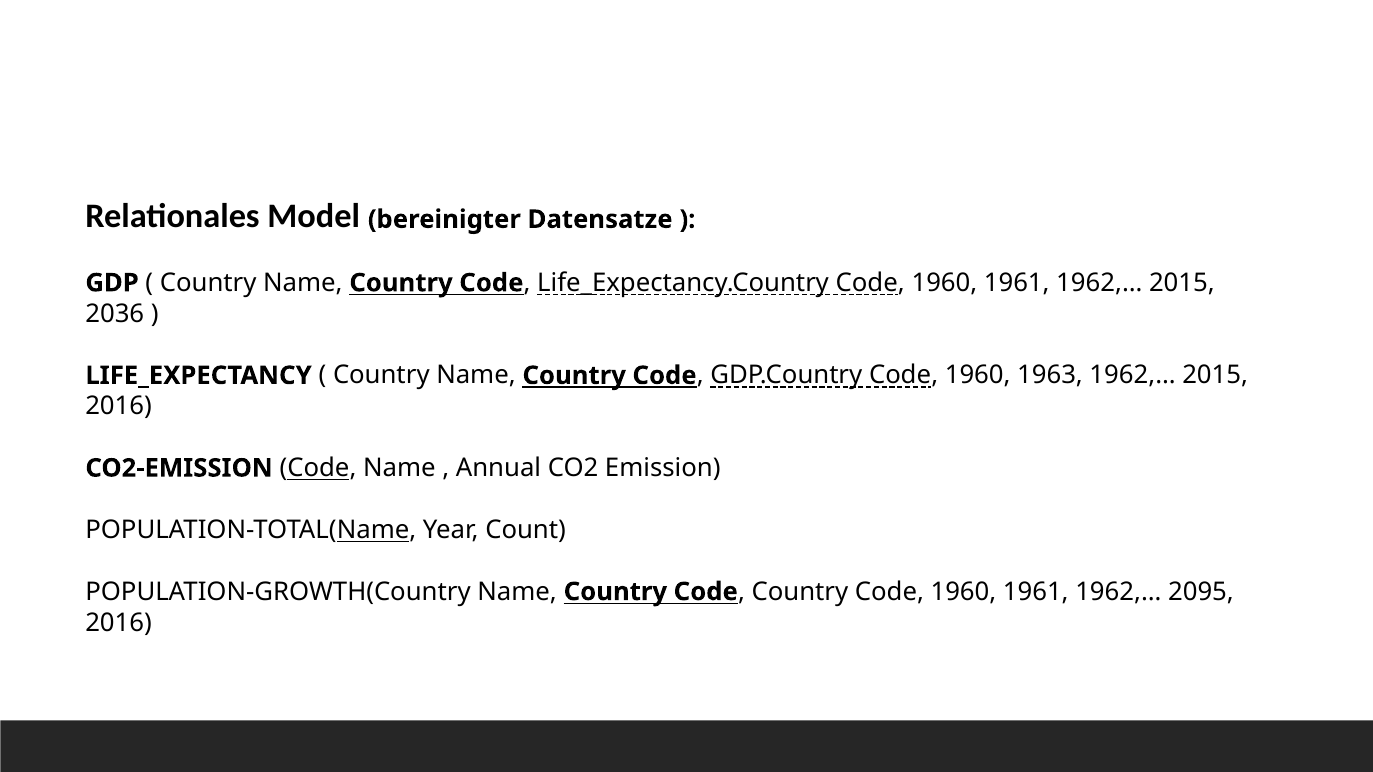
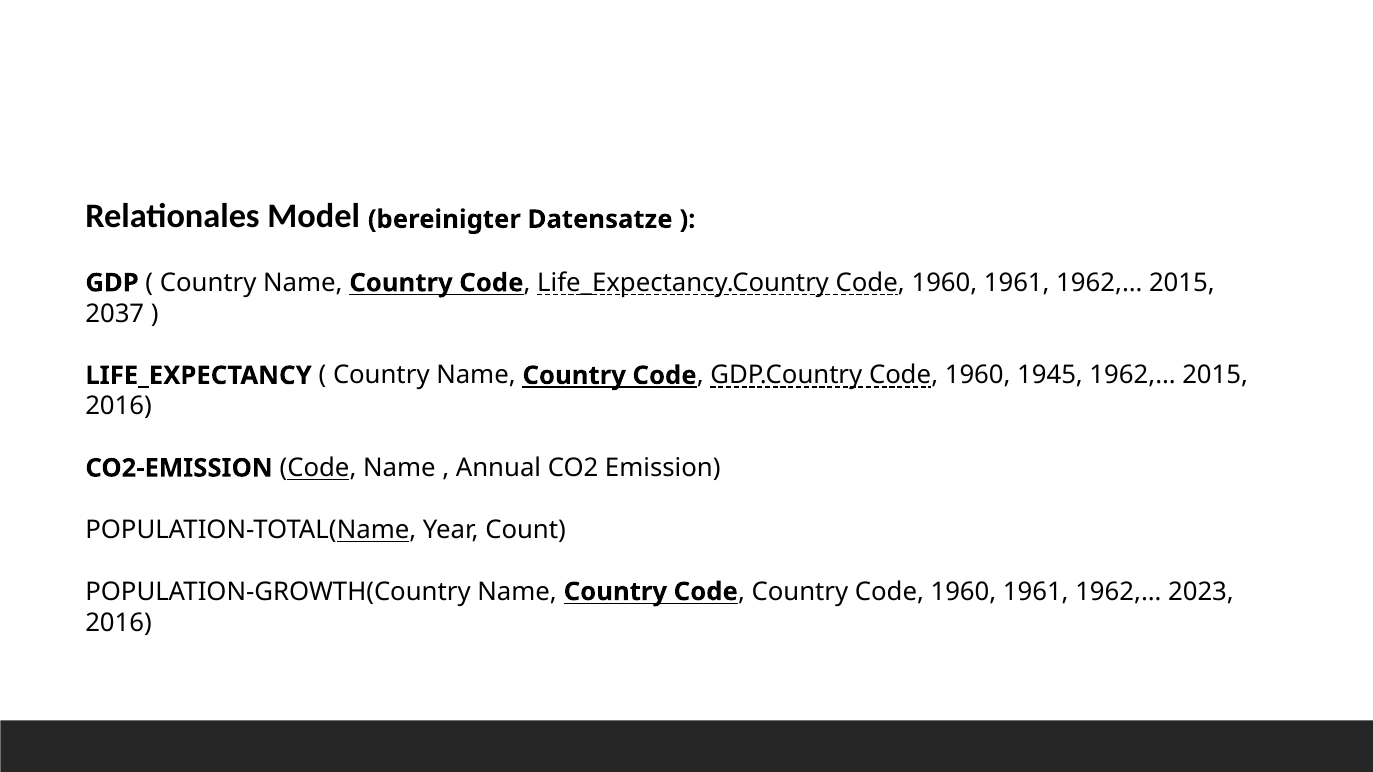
2036: 2036 -> 2037
1963: 1963 -> 1945
2095: 2095 -> 2023
